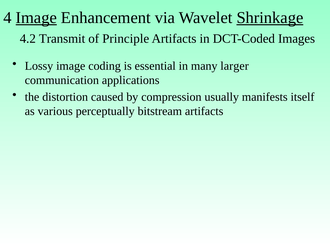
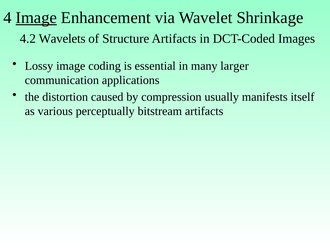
Shrinkage underline: present -> none
Transmit: Transmit -> Wavelets
Principle: Principle -> Structure
